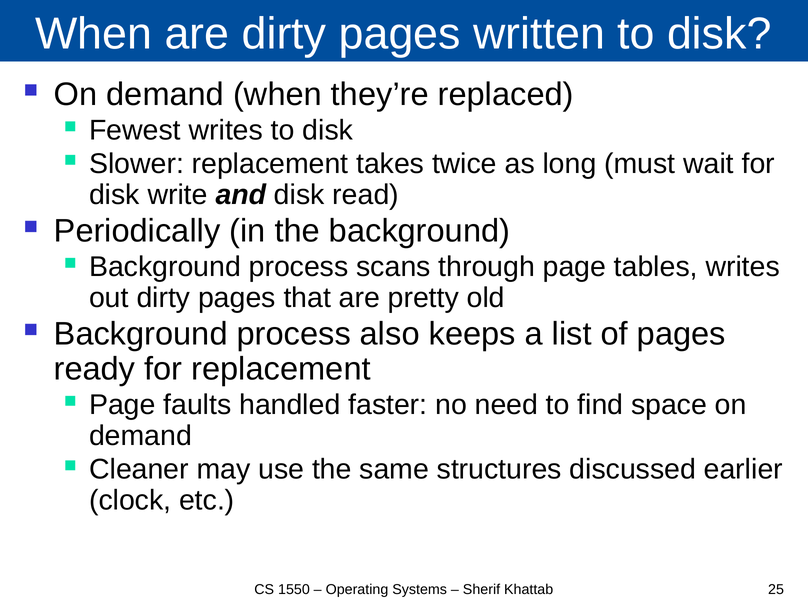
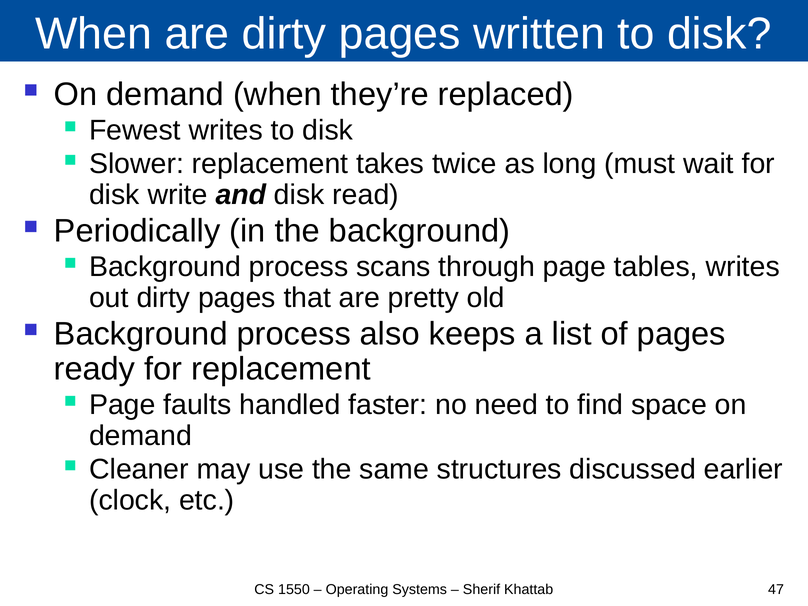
25: 25 -> 47
